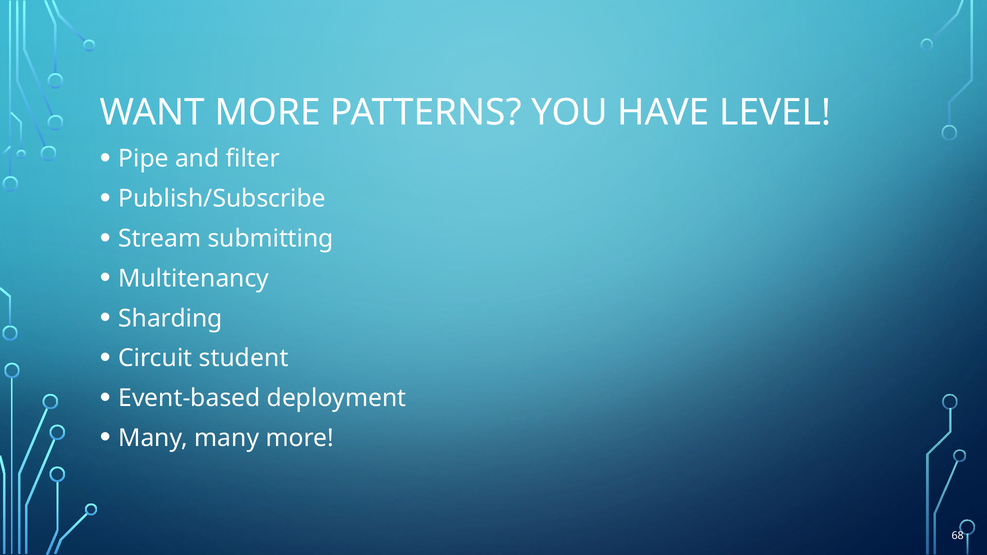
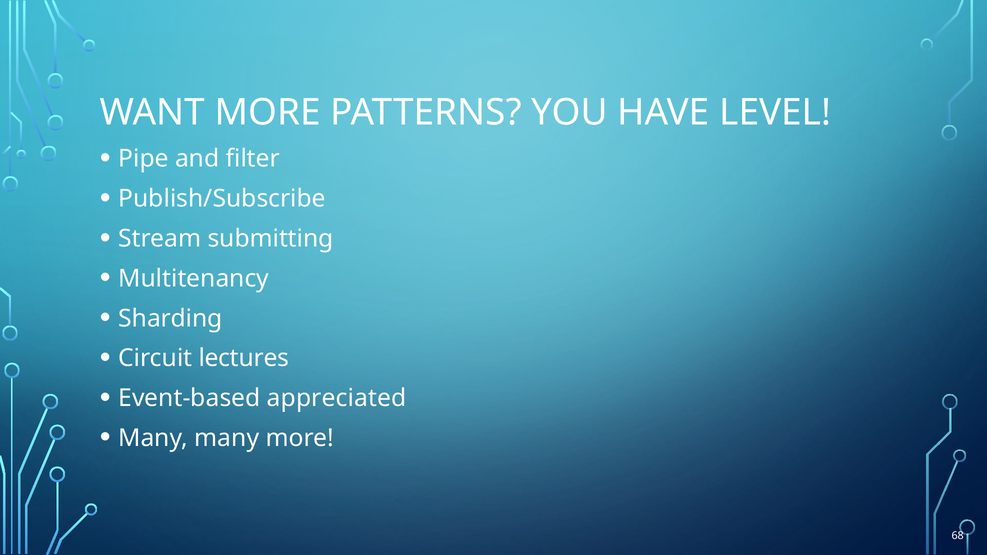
student: student -> lectures
deployment: deployment -> appreciated
